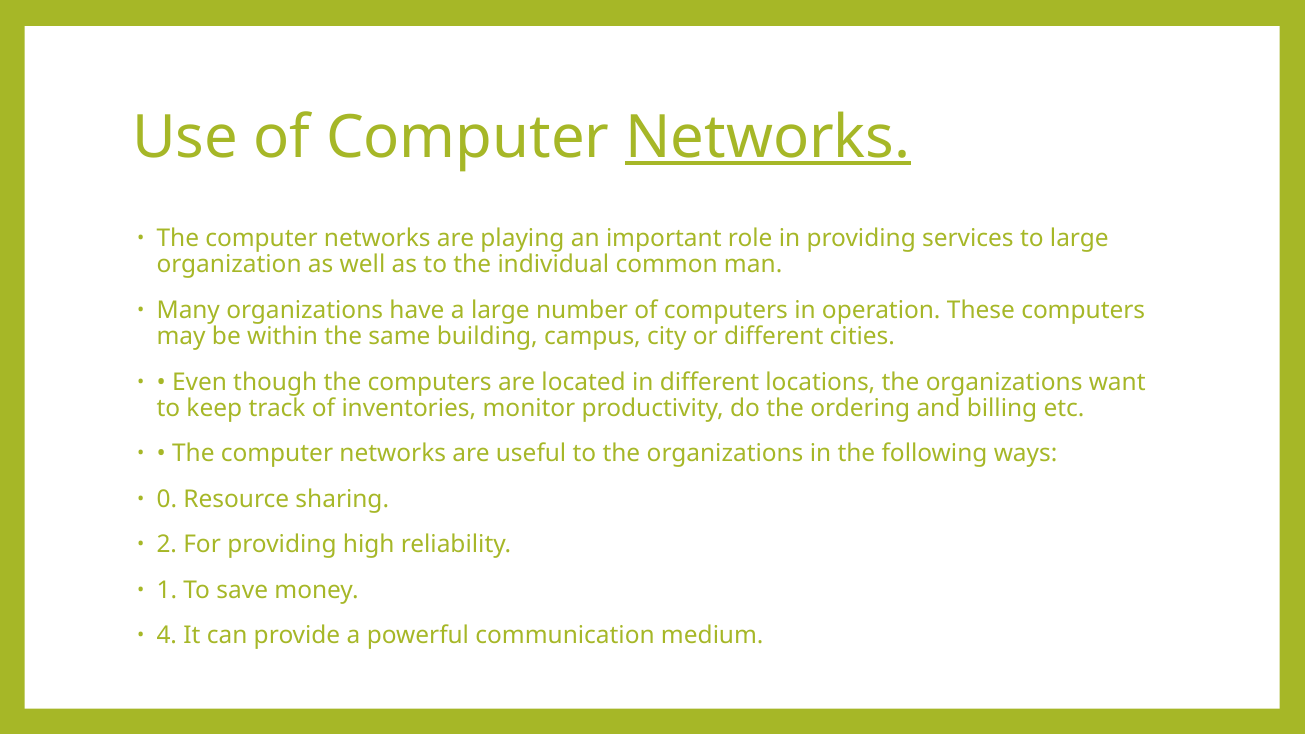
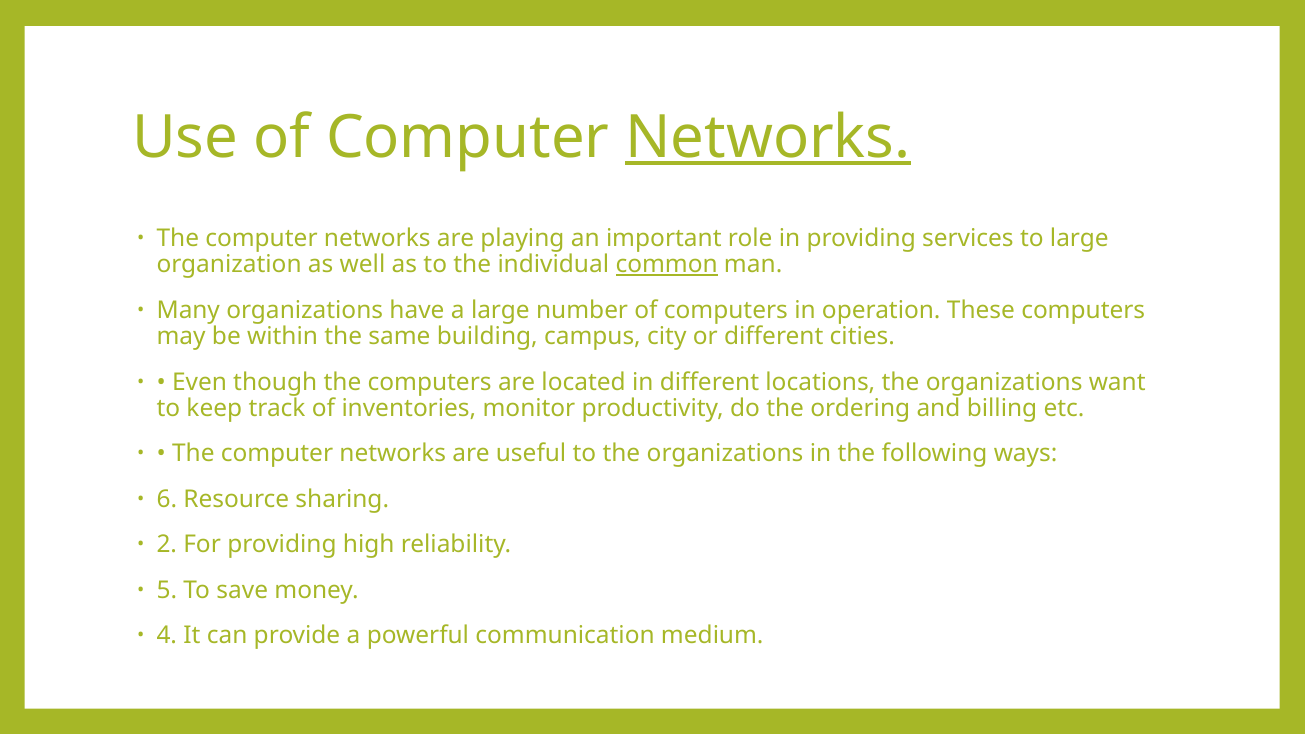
common underline: none -> present
0: 0 -> 6
1: 1 -> 5
